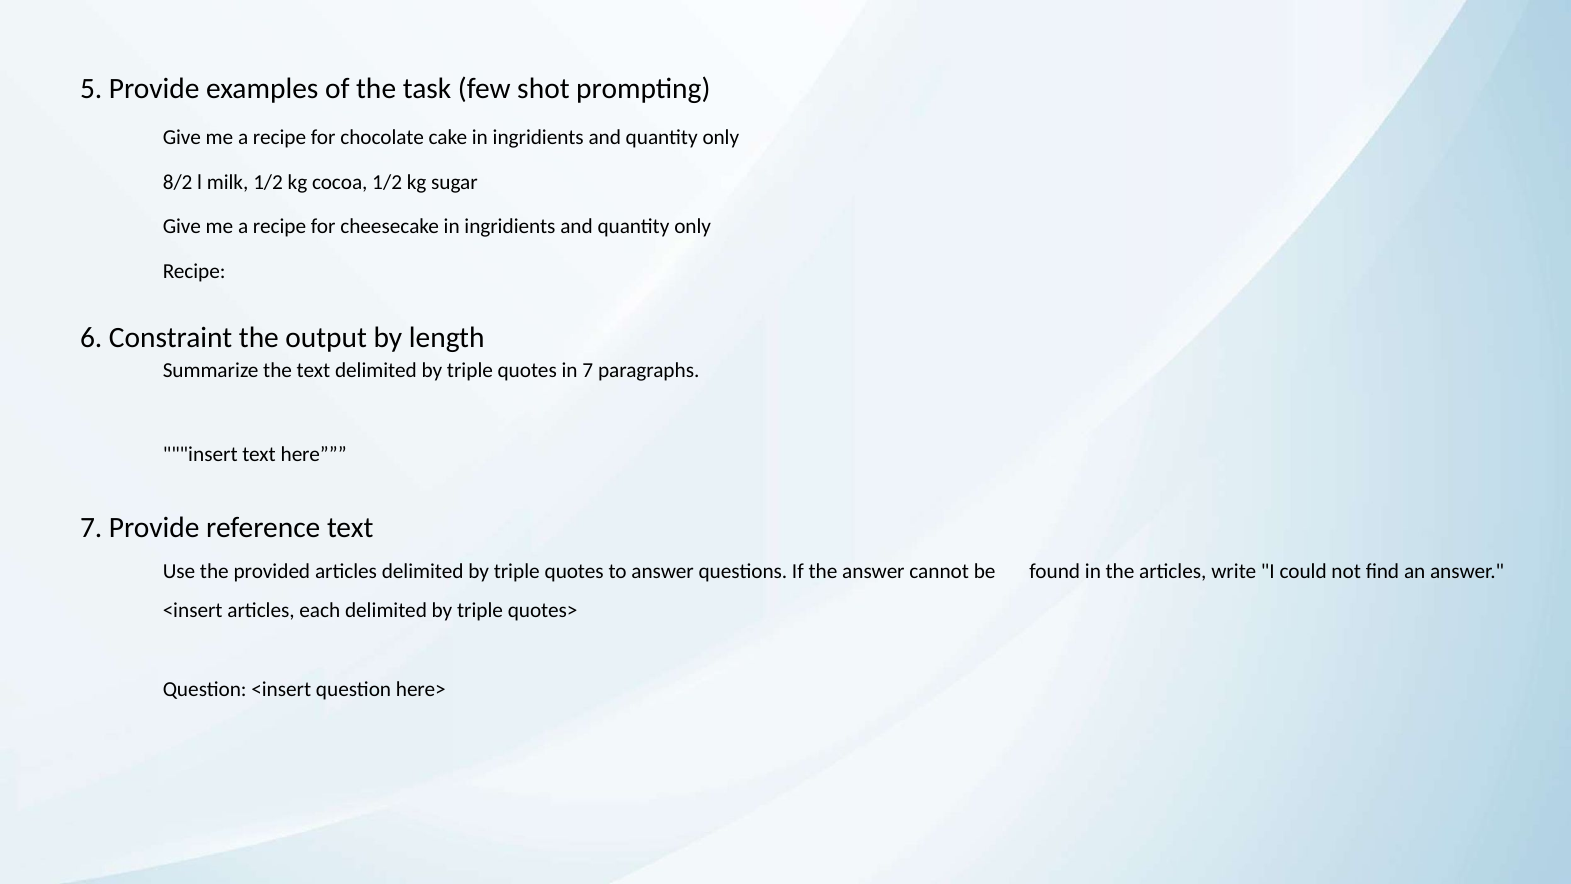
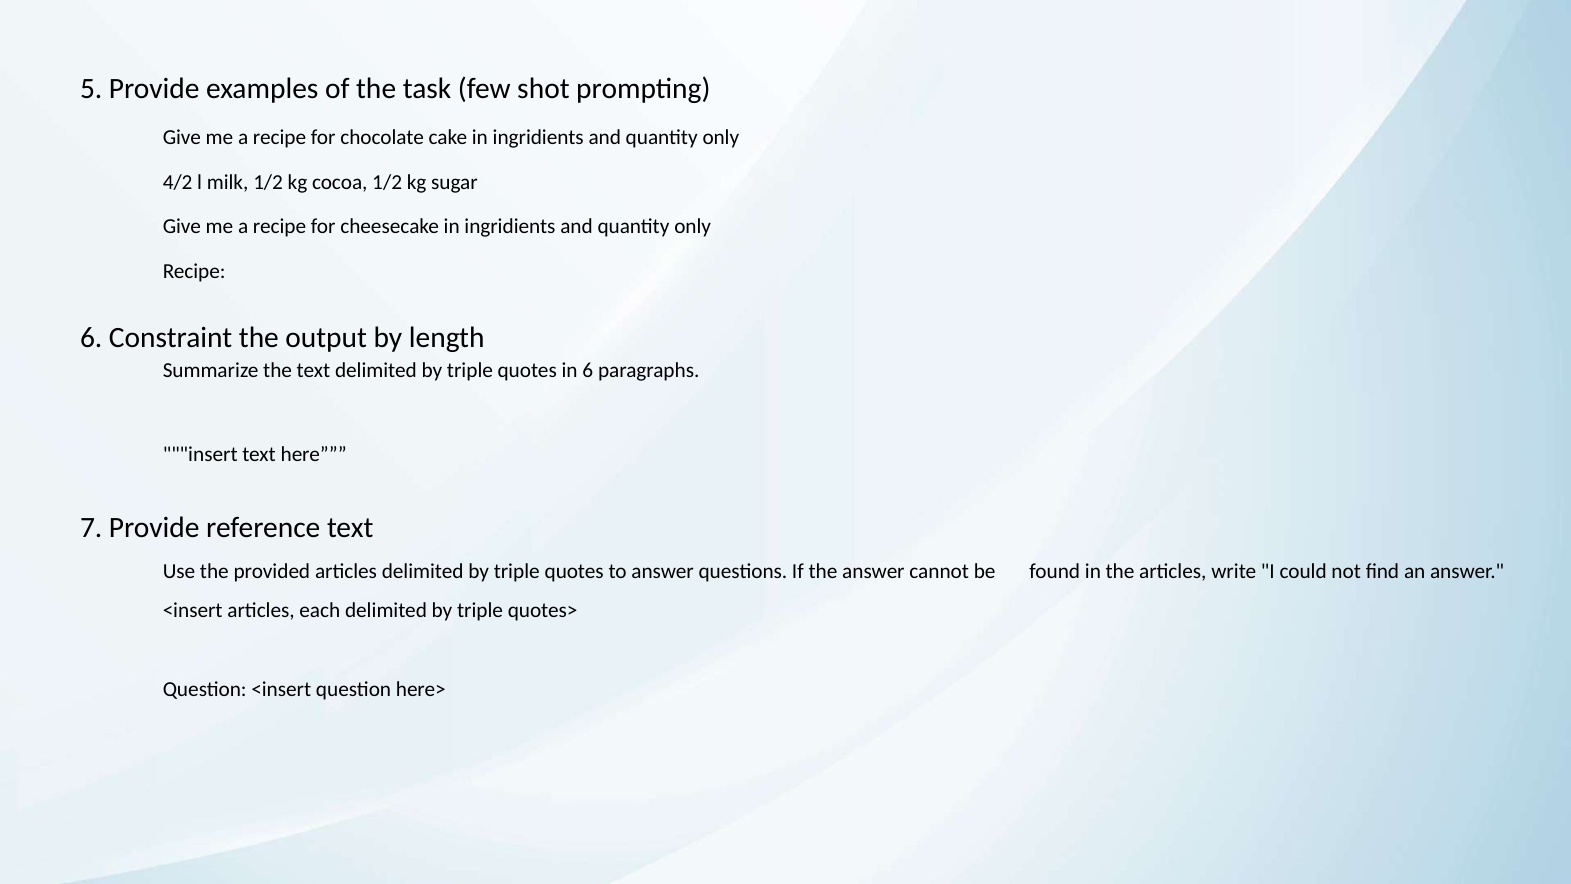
8/2: 8/2 -> 4/2
in 7: 7 -> 6
